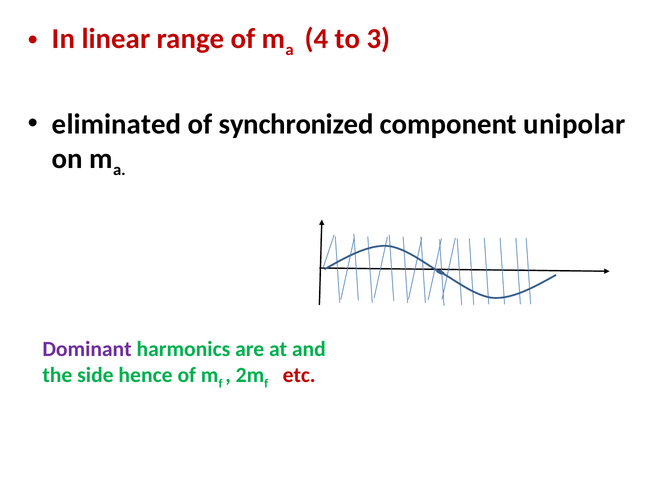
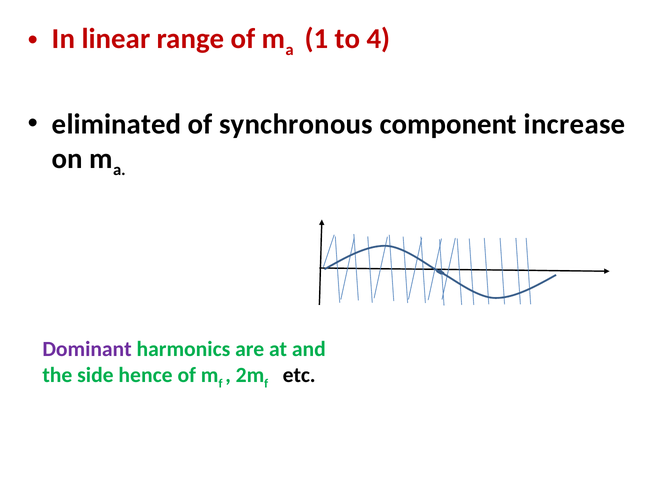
4: 4 -> 1
3: 3 -> 4
synchronized: synchronized -> synchronous
unipolar: unipolar -> increase
etc colour: red -> black
